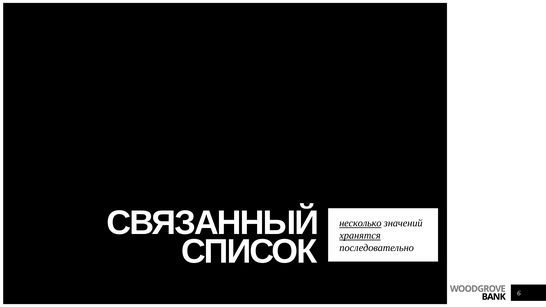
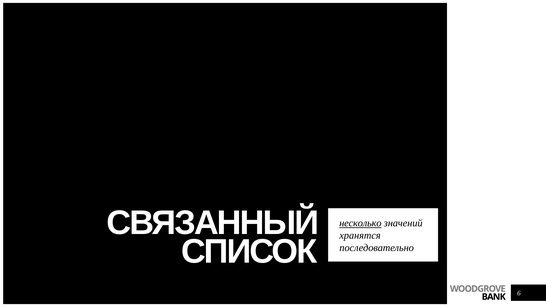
хранятся underline: present -> none
